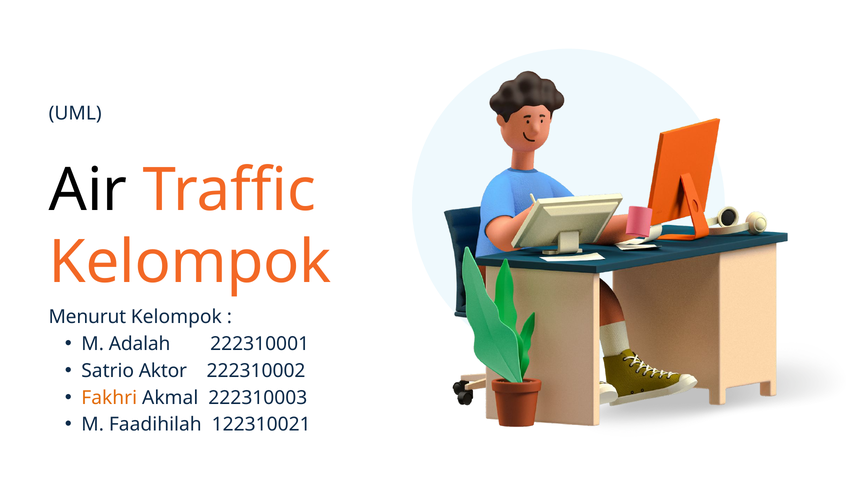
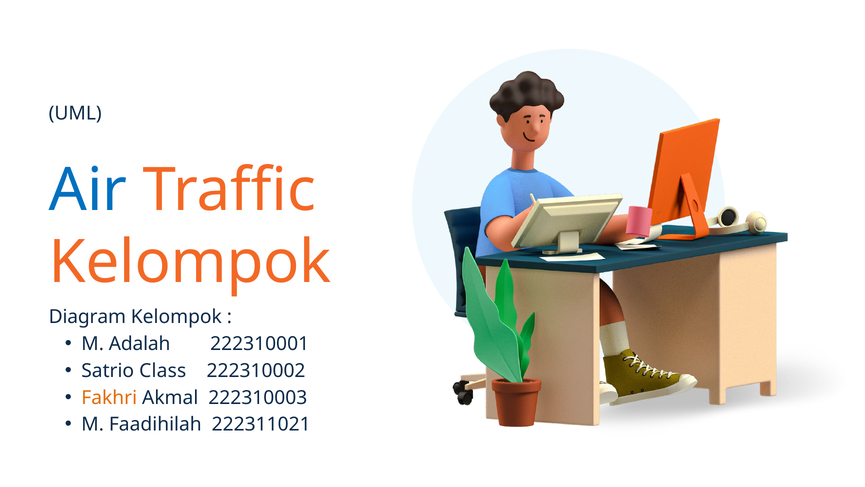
Air colour: black -> blue
Menurut: Menurut -> Diagram
Aktor: Aktor -> Class
122310021: 122310021 -> 222311021
